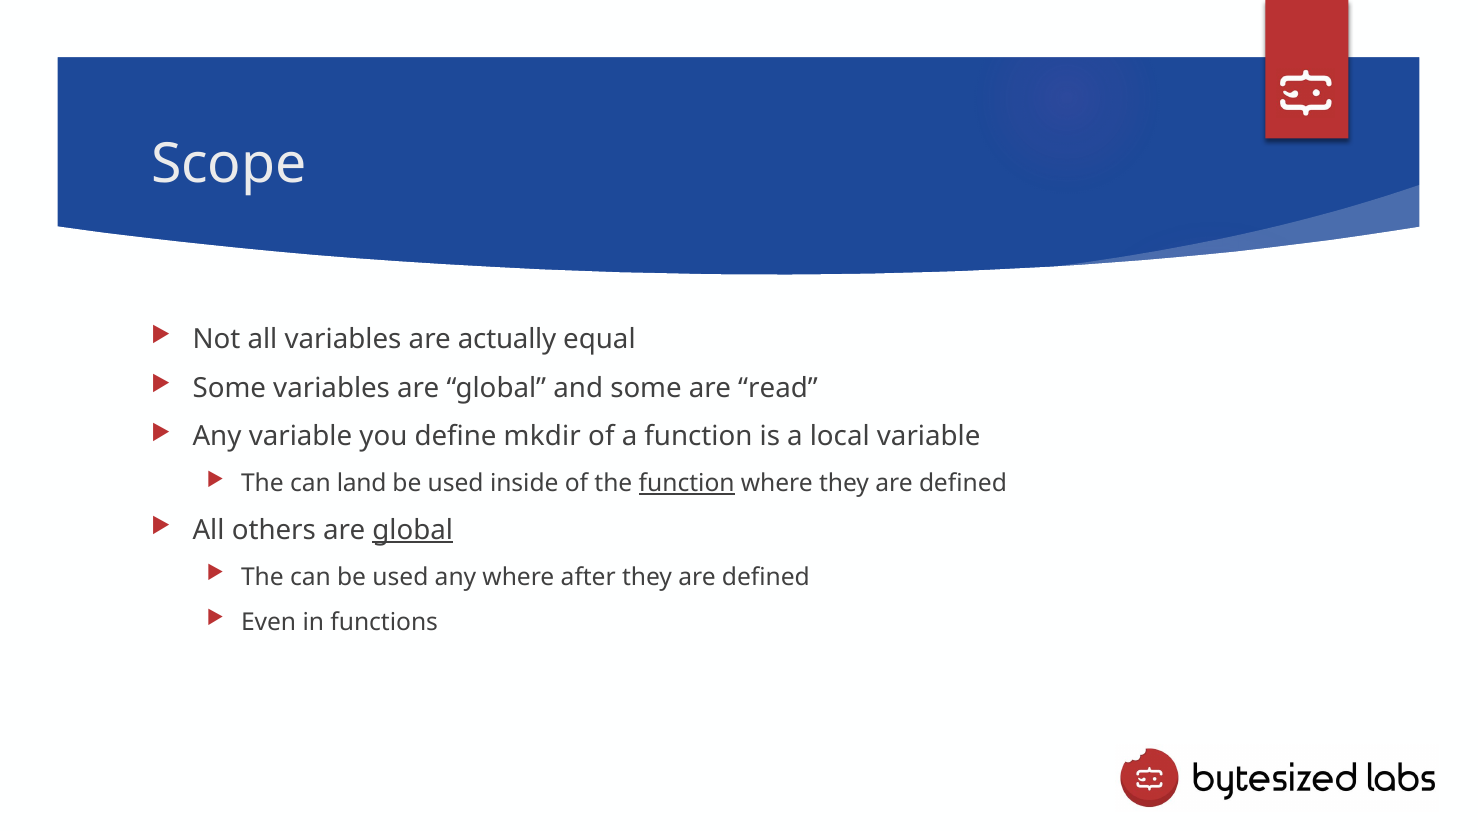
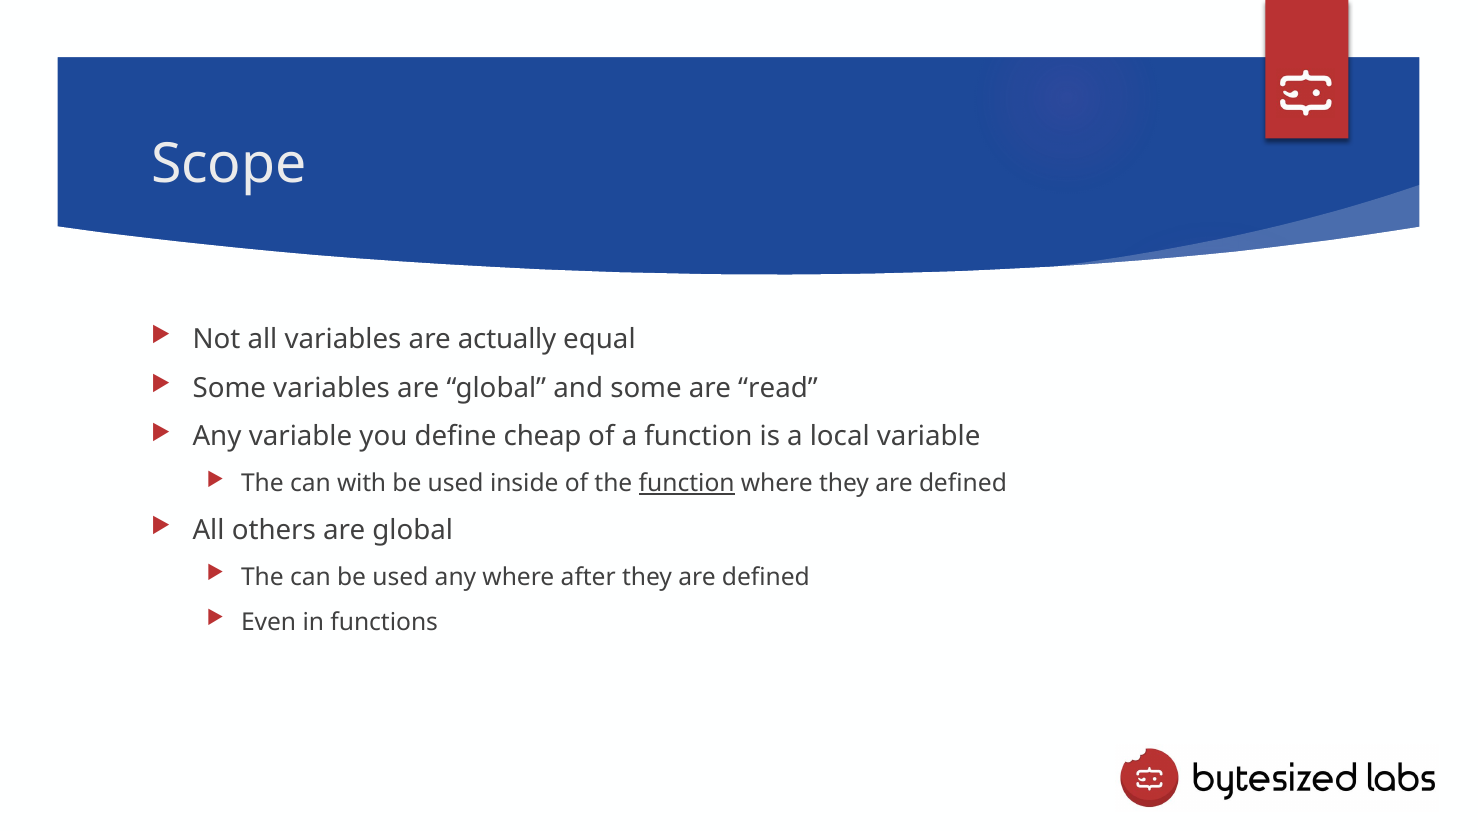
mkdir: mkdir -> cheap
land: land -> with
global at (413, 531) underline: present -> none
